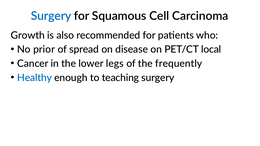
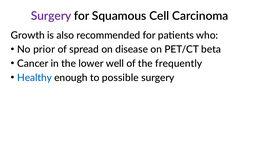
Surgery at (51, 16) colour: blue -> purple
local: local -> beta
legs: legs -> well
teaching: teaching -> possible
